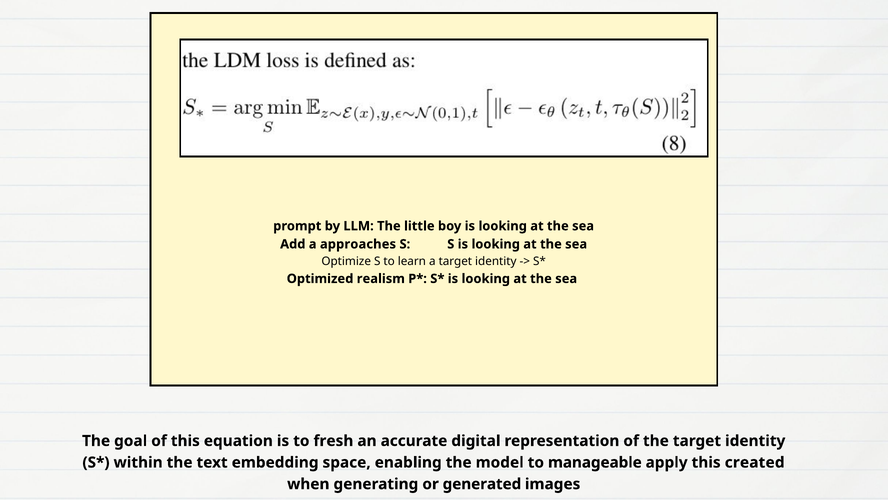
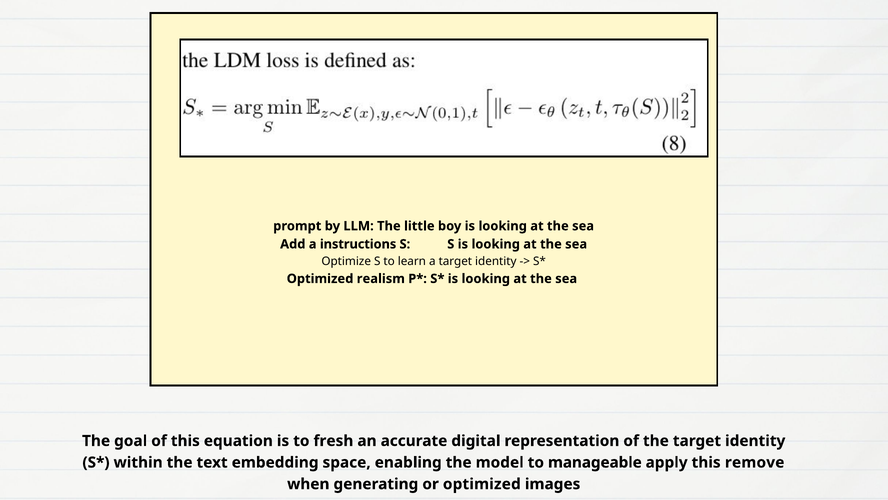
approaches: approaches -> instructions
created: created -> remove
or generated: generated -> optimized
